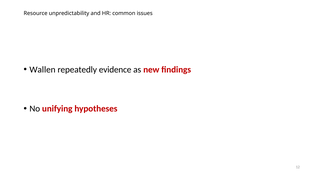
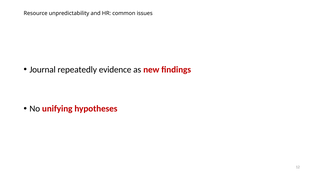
Wallen: Wallen -> Journal
